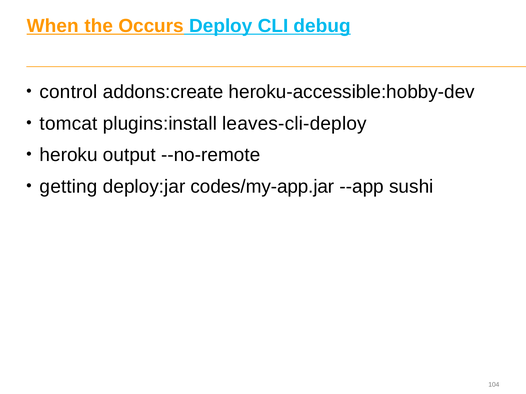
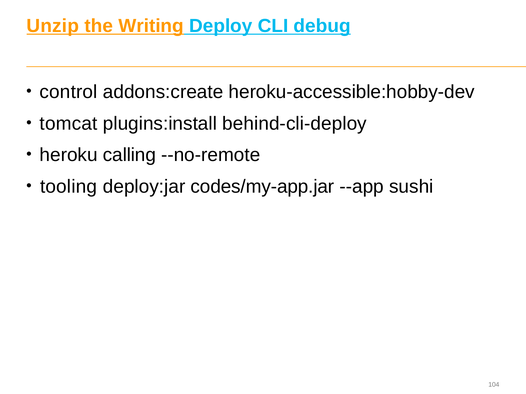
When: When -> Unzip
Occurs: Occurs -> Writing
leaves-cli-deploy: leaves-cli-deploy -> behind-cli-deploy
output: output -> calling
getting: getting -> tooling
